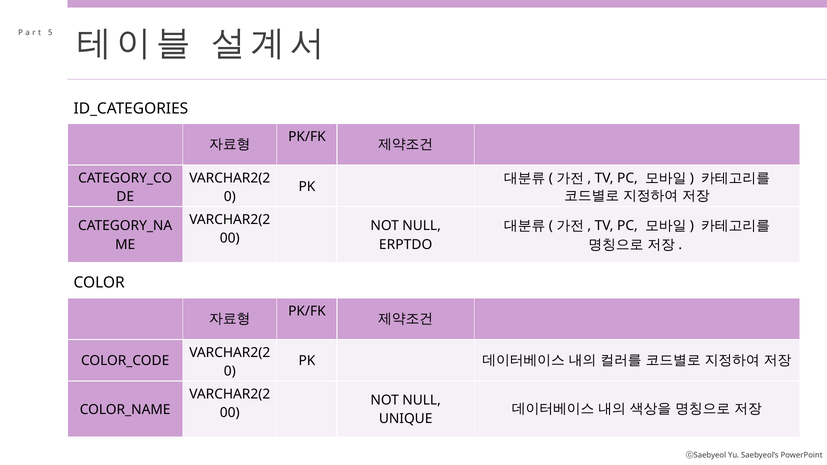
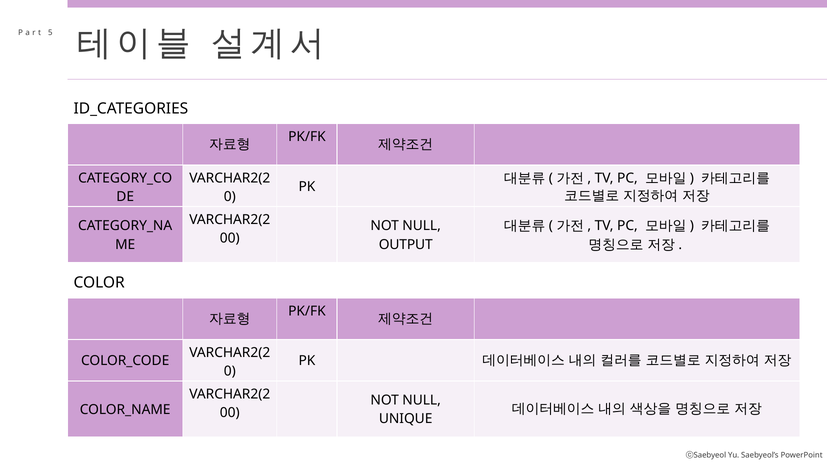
ERPTDO: ERPTDO -> OUTPUT
